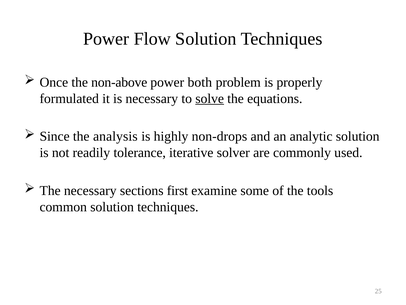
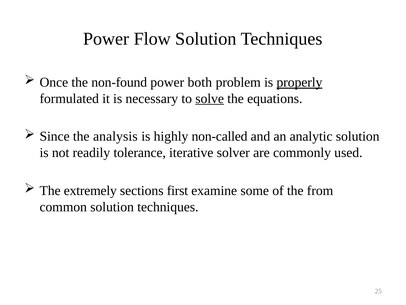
non-above: non-above -> non-found
properly underline: none -> present
non-drops: non-drops -> non-called
The necessary: necessary -> extremely
tools: tools -> from
